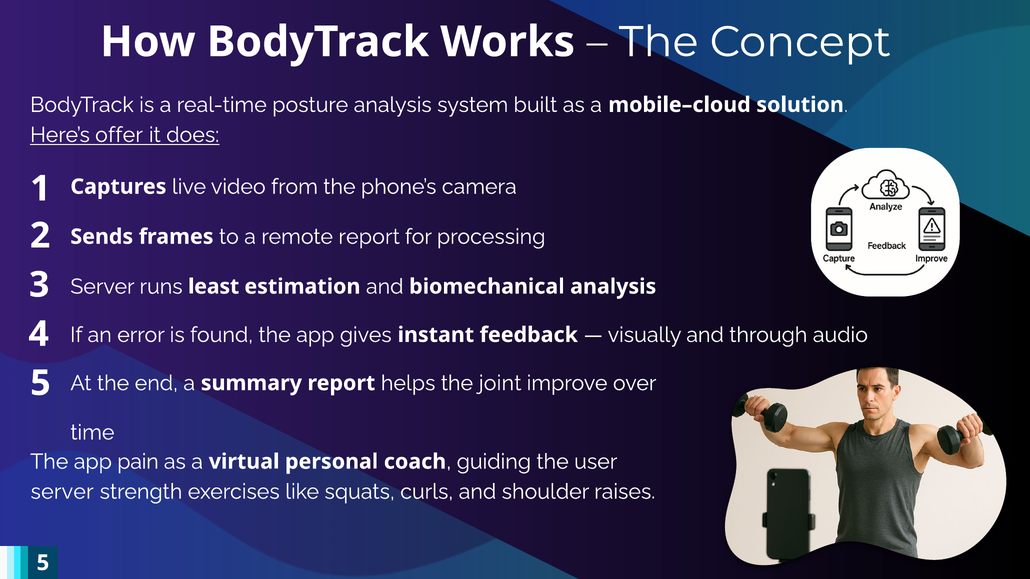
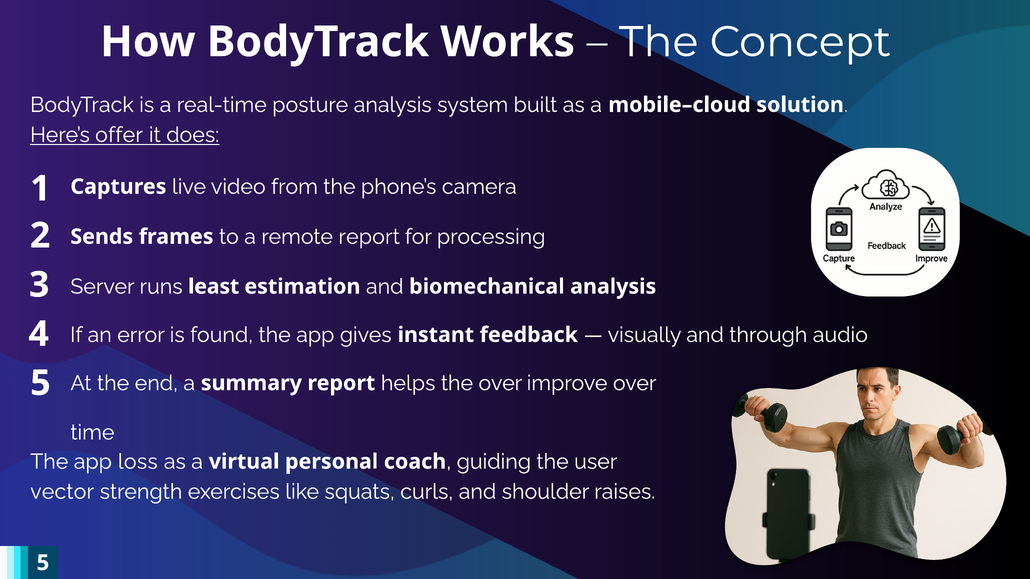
the joint: joint -> over
pain: pain -> loss
server at (62, 492): server -> vector
